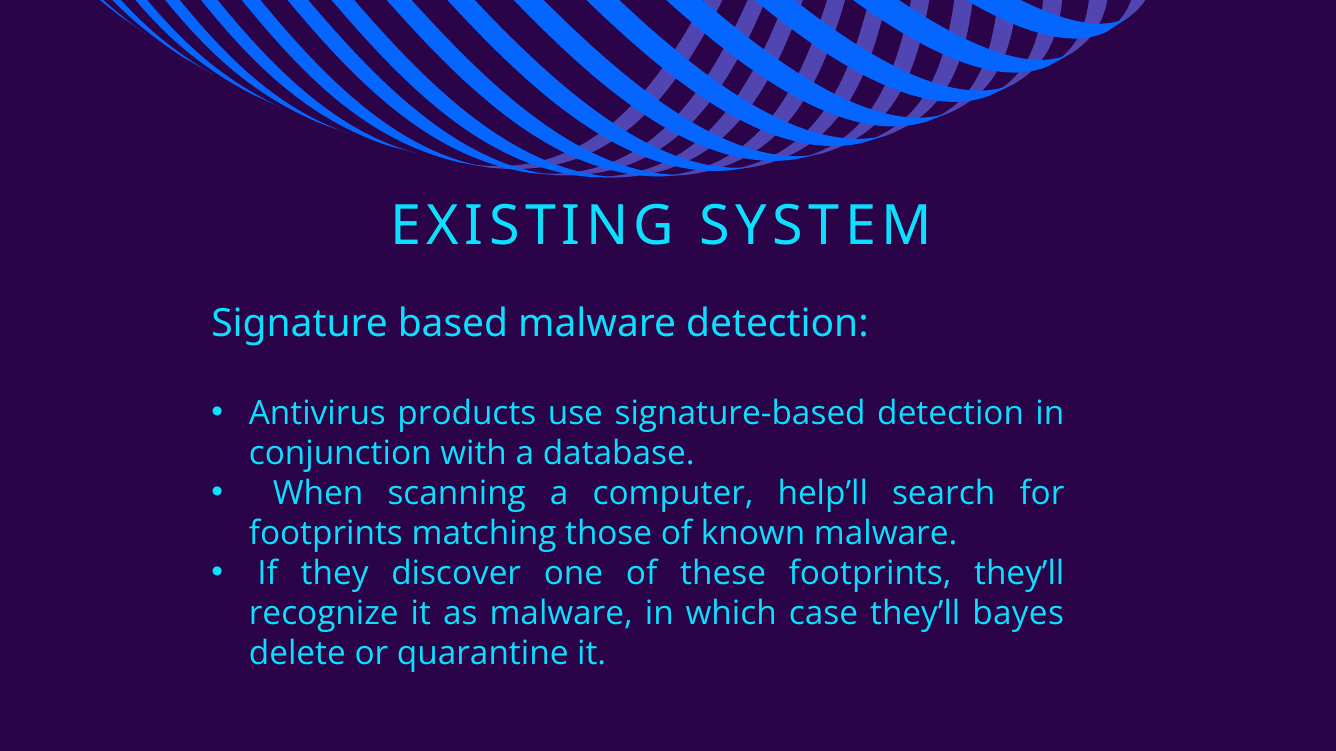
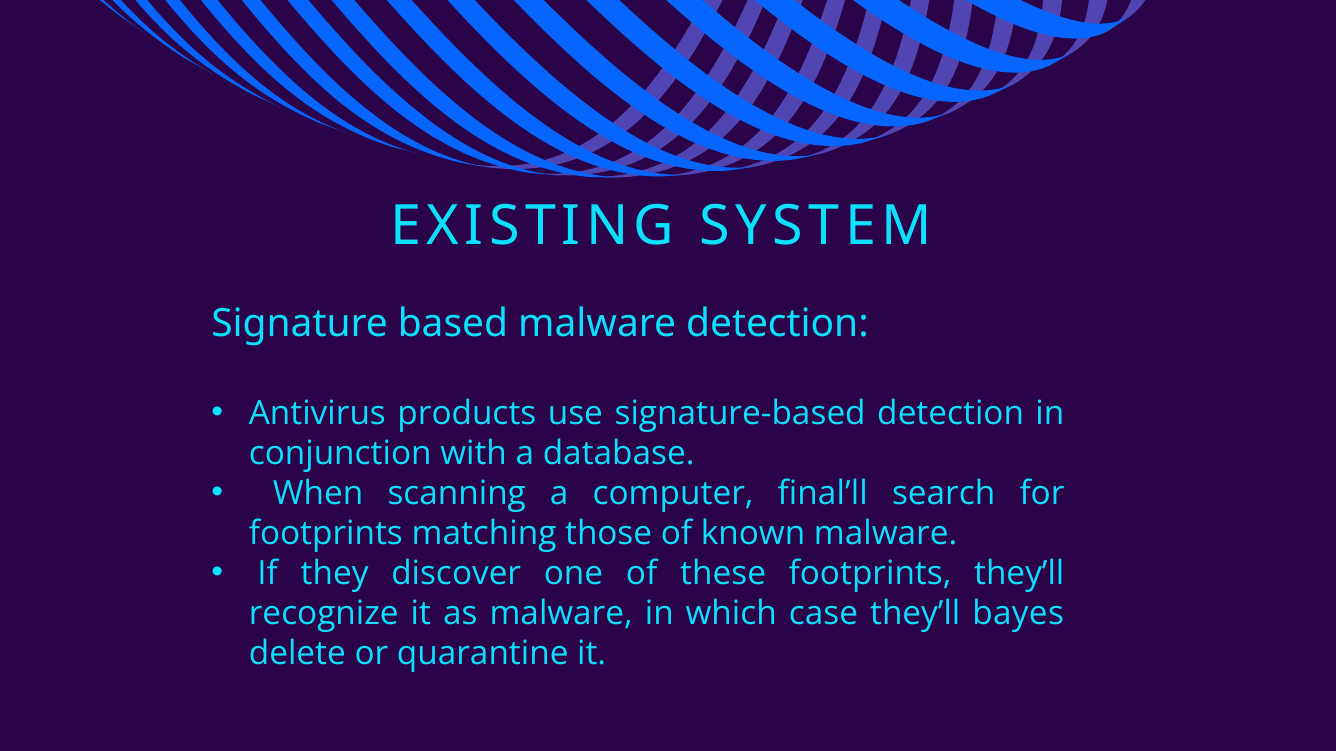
help’ll: help’ll -> final’ll
